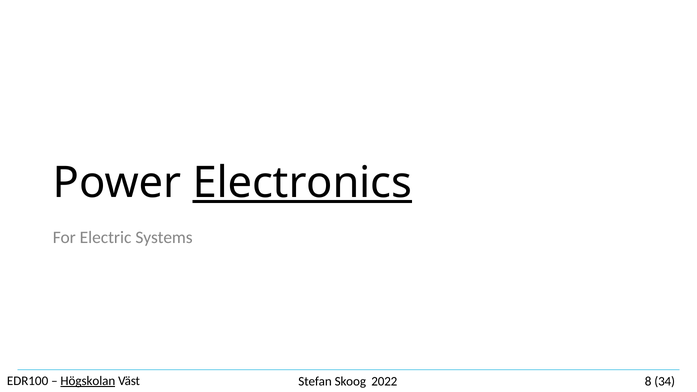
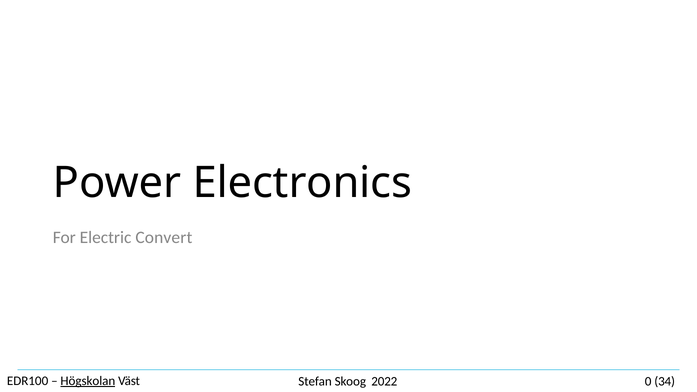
Electronics underline: present -> none
Systems: Systems -> Convert
8: 8 -> 0
